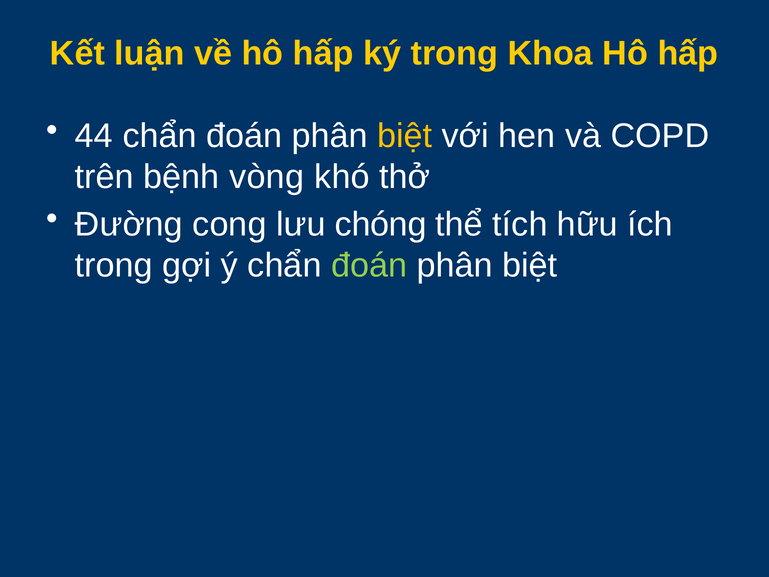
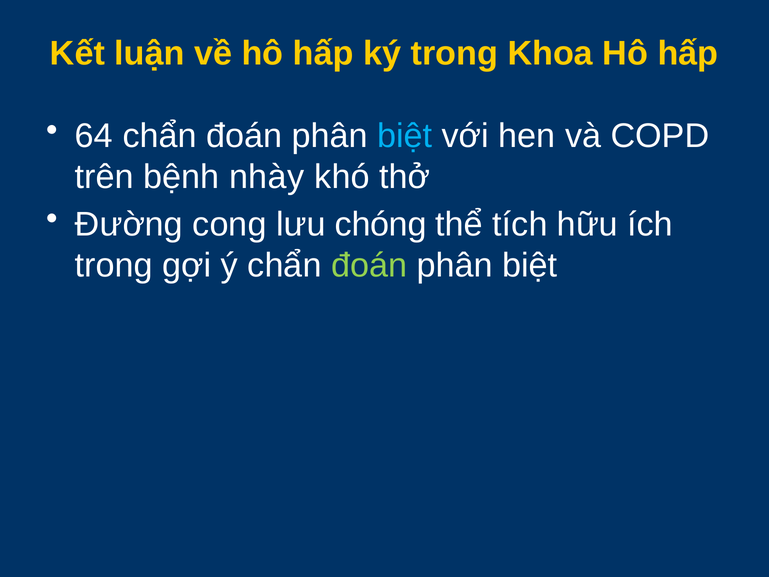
44: 44 -> 64
biệt at (405, 136) colour: yellow -> light blue
vòng: vòng -> nhày
